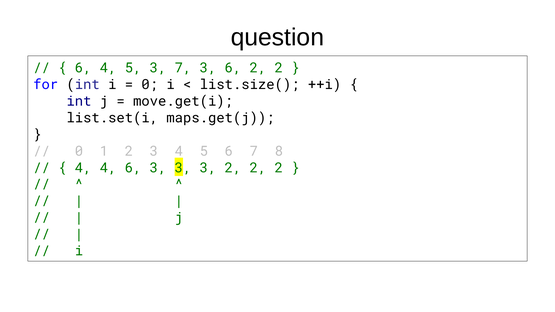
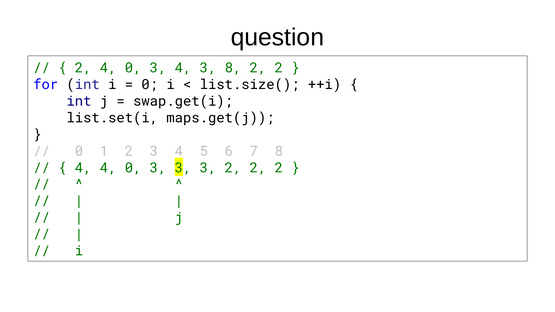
6 at (83, 68): 6 -> 2
5 at (133, 68): 5 -> 0
7 at (183, 68): 7 -> 4
3 6: 6 -> 8
move.get(i: move.get(i -> swap.get(i
4 4 6: 6 -> 0
